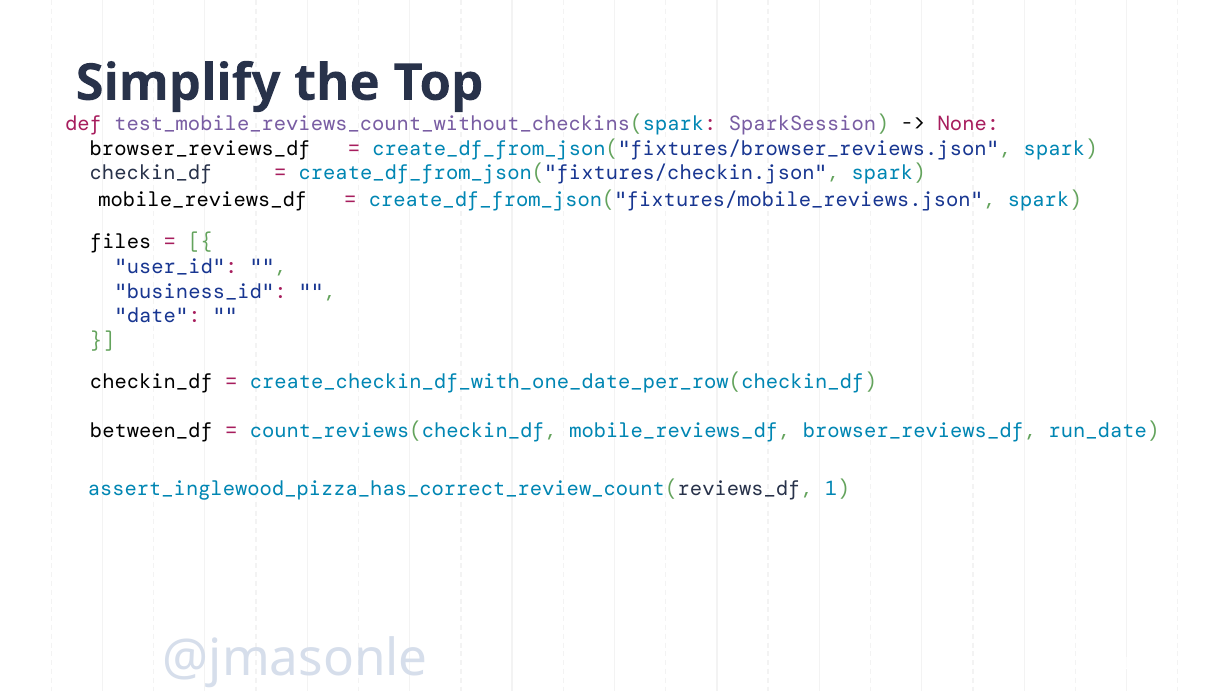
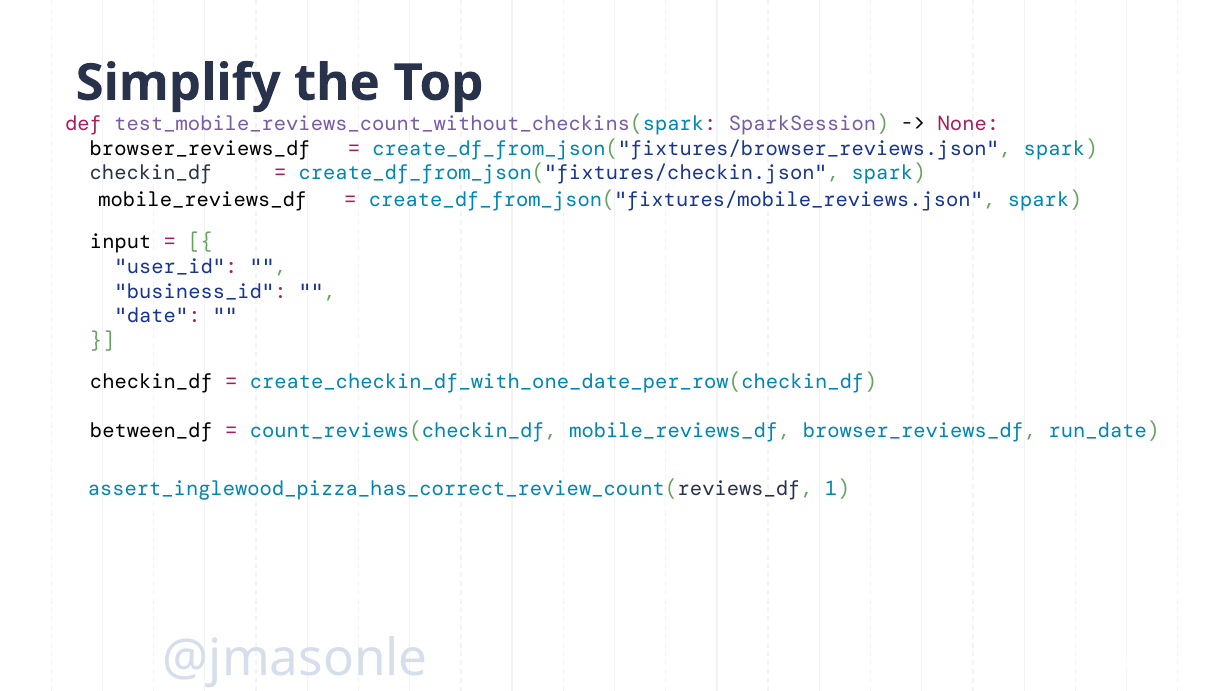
files: files -> input
